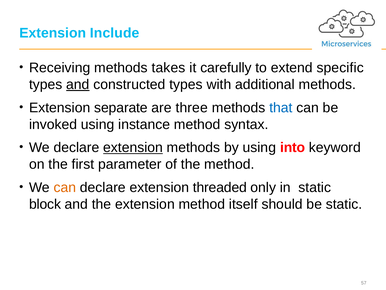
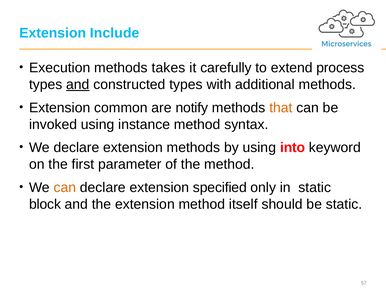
Receiving: Receiving -> Execution
specific: specific -> process
separate: separate -> common
three: three -> notify
that colour: blue -> orange
extension at (133, 147) underline: present -> none
threaded: threaded -> specified
